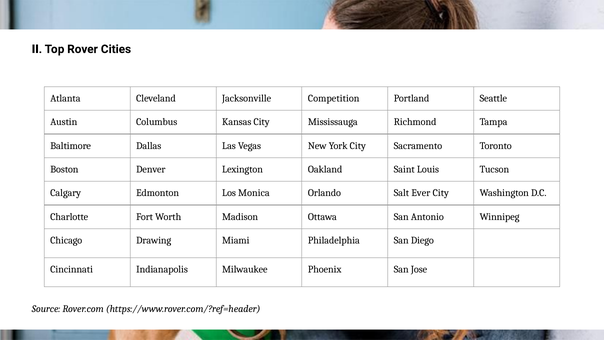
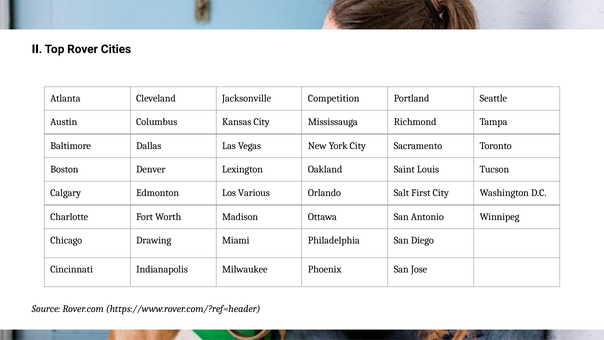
Monica: Monica -> Various
Ever: Ever -> First
